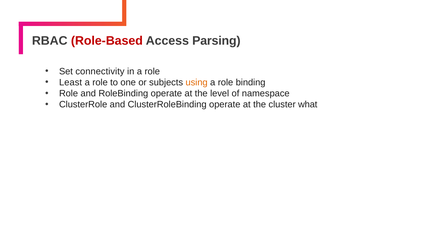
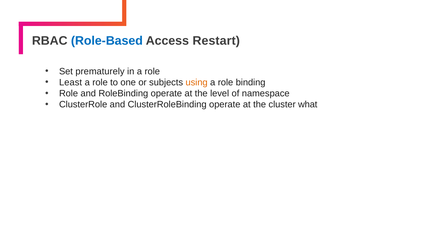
Role-Based colour: red -> blue
Parsing: Parsing -> Restart
connectivity: connectivity -> prematurely
